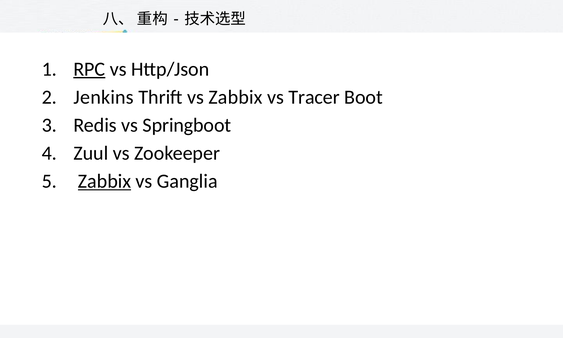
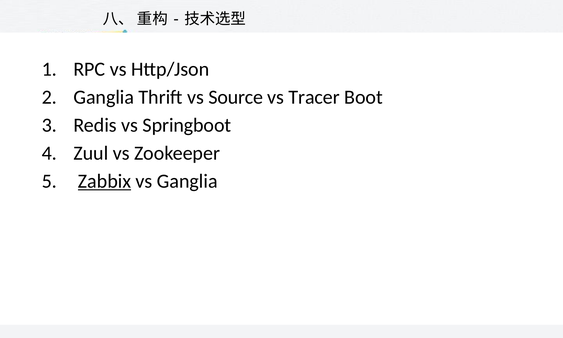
RPC underline: present -> none
Jenkins at (104, 97): Jenkins -> Ganglia
vs Zabbix: Zabbix -> Source
